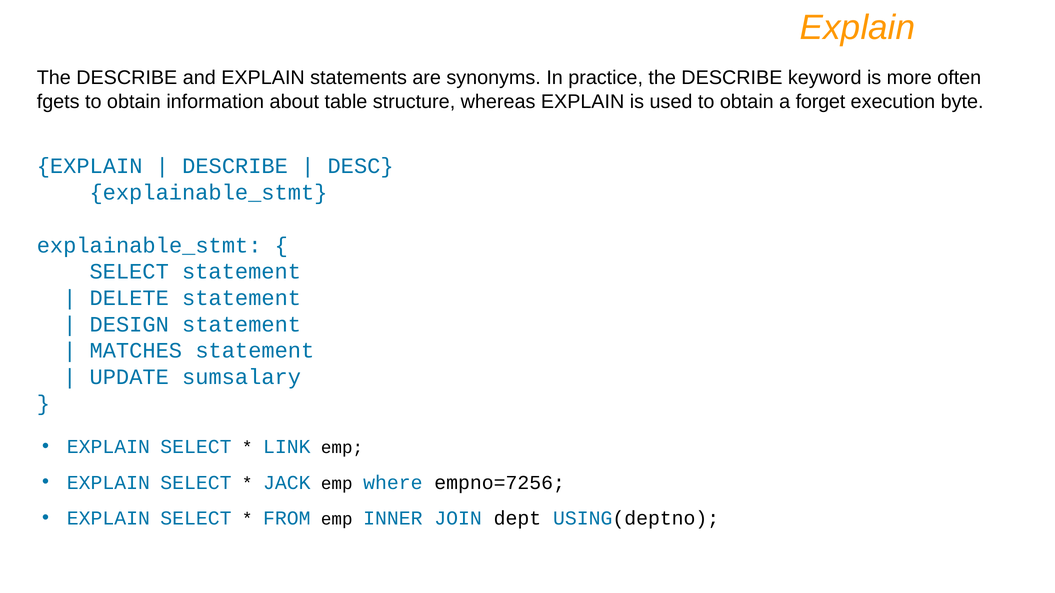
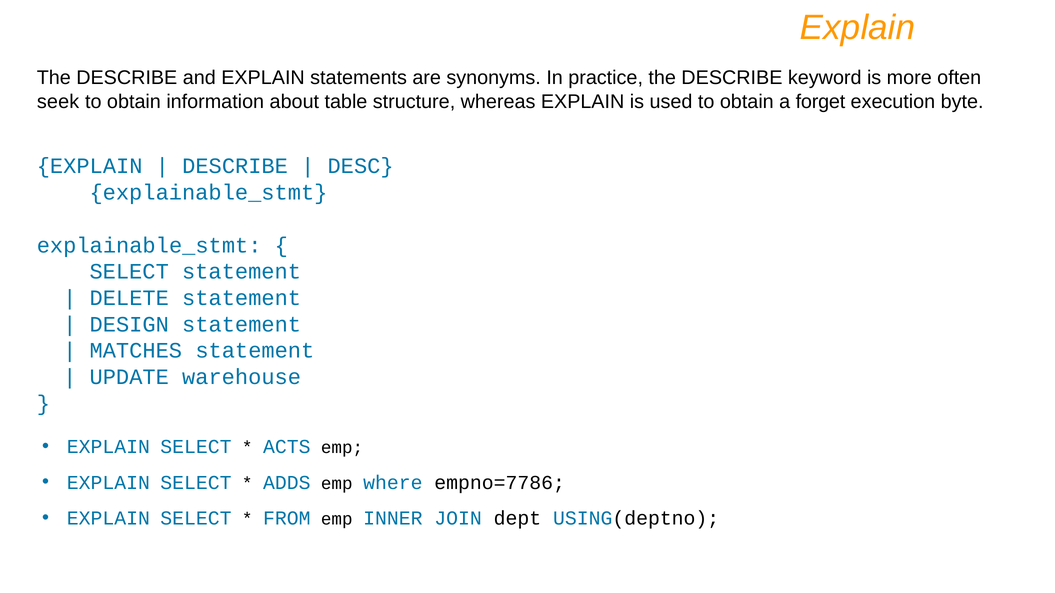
fgets: fgets -> seek
sumsalary: sumsalary -> warehouse
LINK: LINK -> ACTS
JACK: JACK -> ADDS
empno=7256: empno=7256 -> empno=7786
